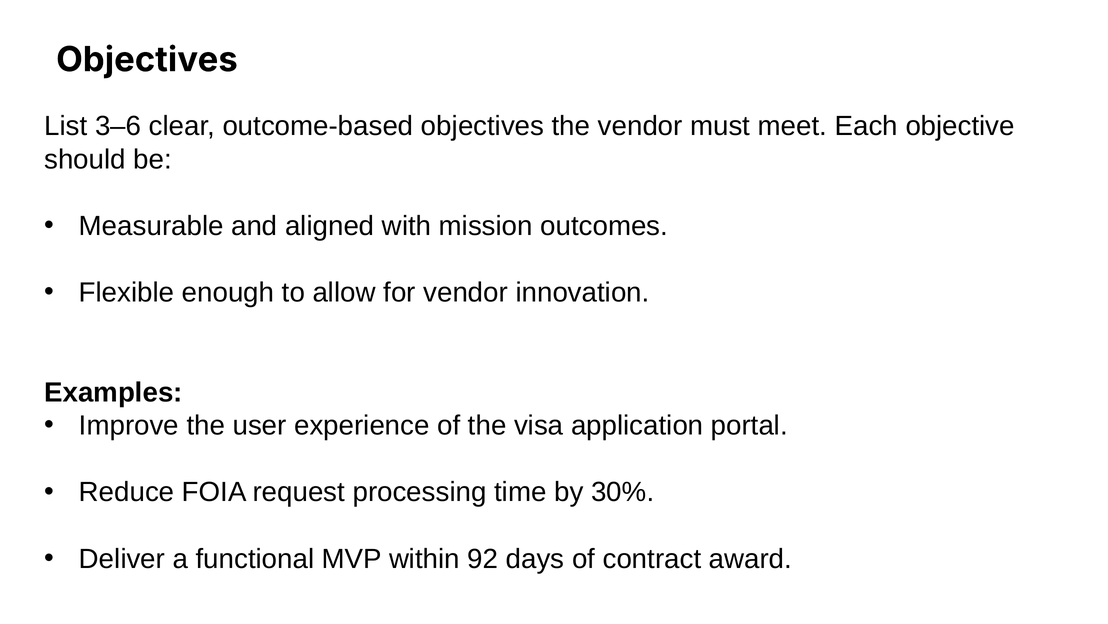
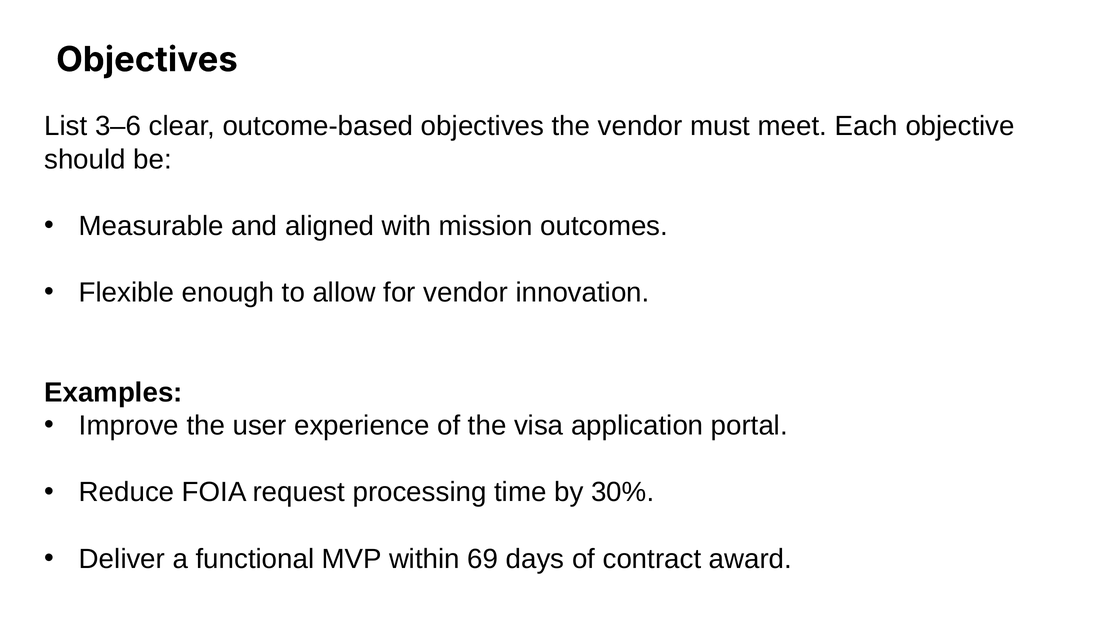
92: 92 -> 69
